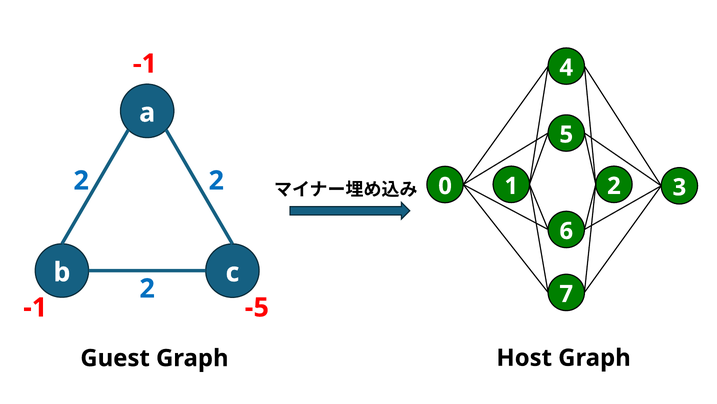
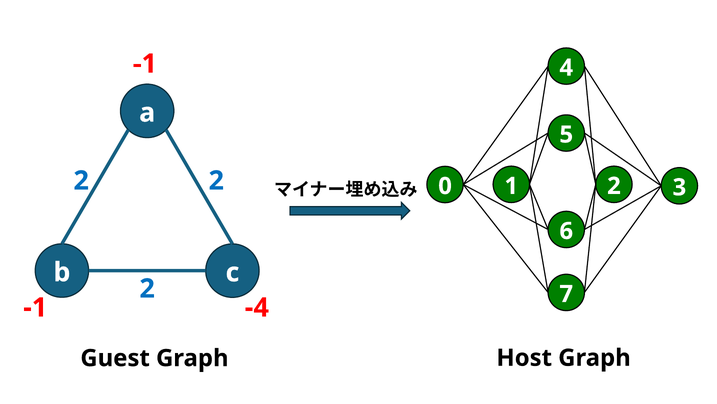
-5: -5 -> -4
